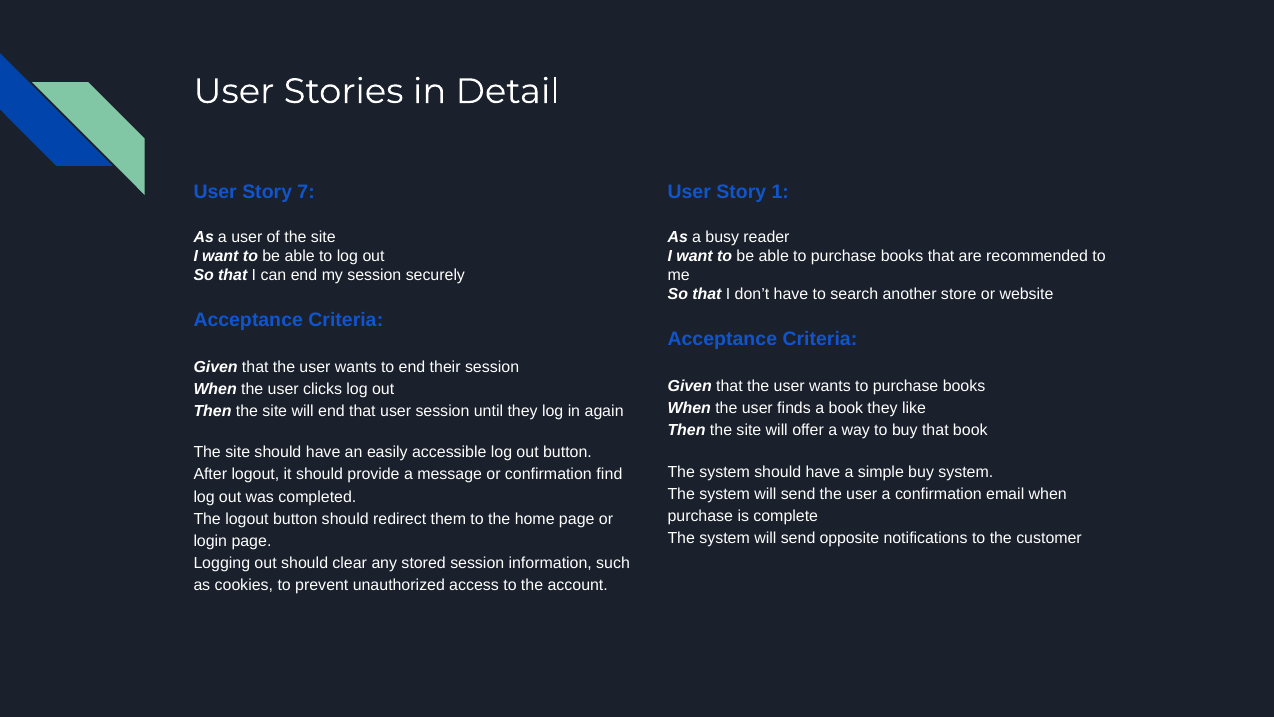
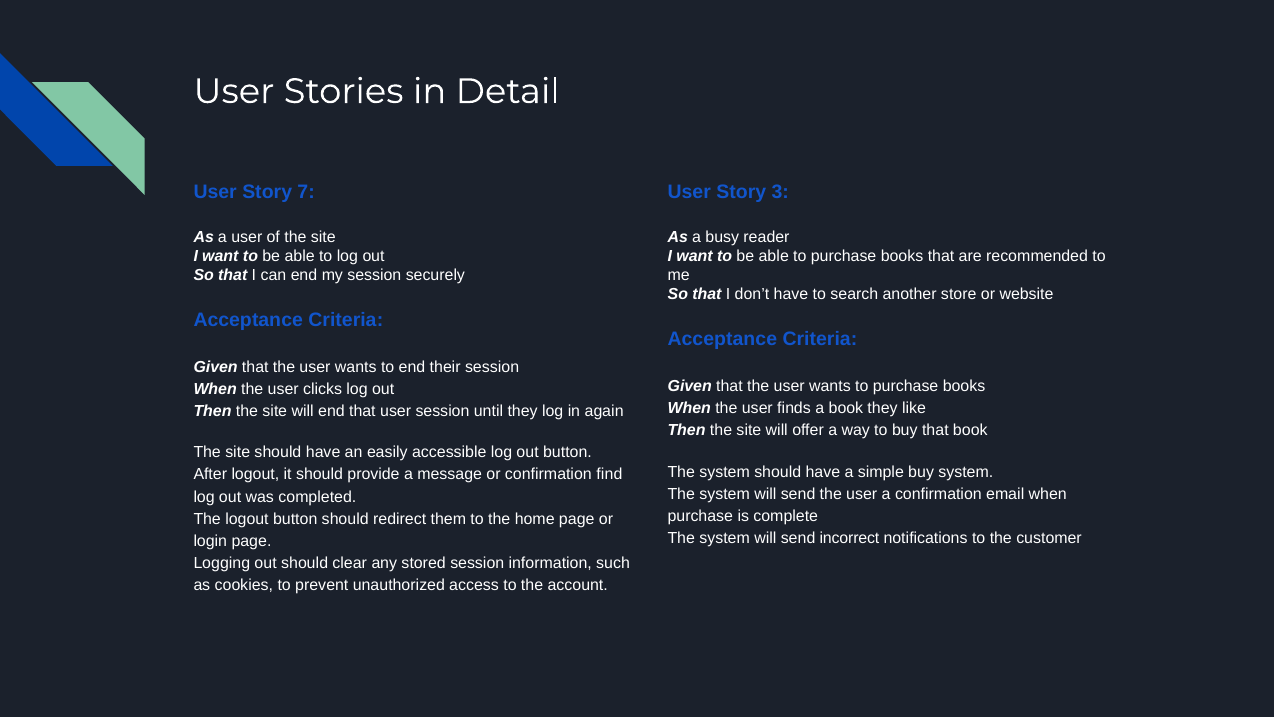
1: 1 -> 3
opposite: opposite -> incorrect
